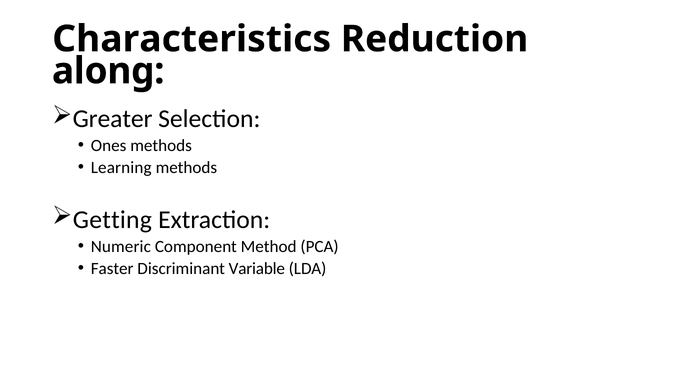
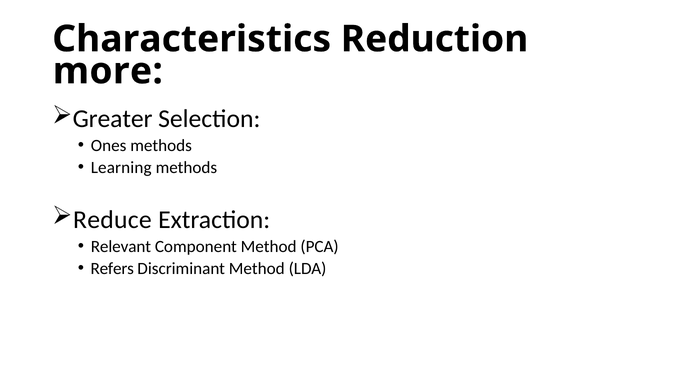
along: along -> more
Getting: Getting -> Reduce
Numeric: Numeric -> Relevant
Faster: Faster -> Refers
Discriminant Variable: Variable -> Method
